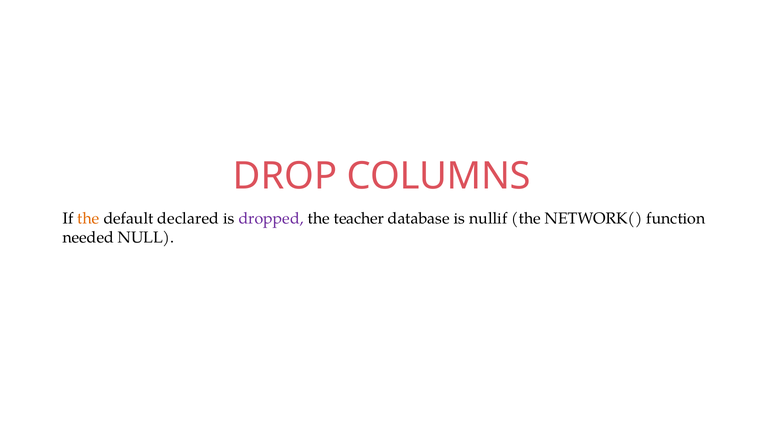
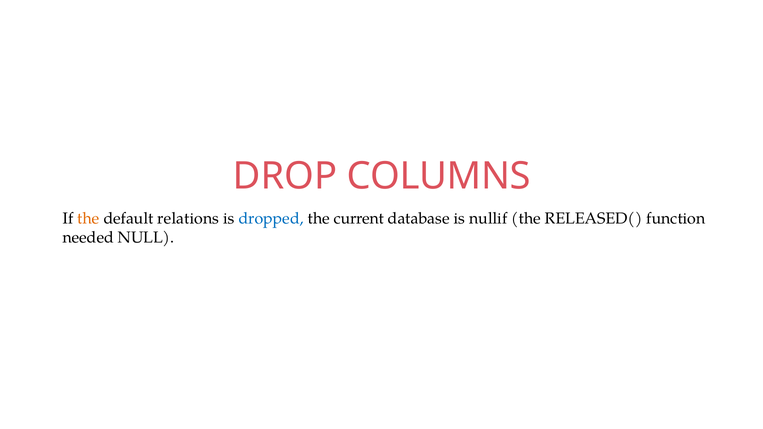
declared: declared -> relations
dropped colour: purple -> blue
teacher: teacher -> current
NETWORK(: NETWORK( -> RELEASED(
